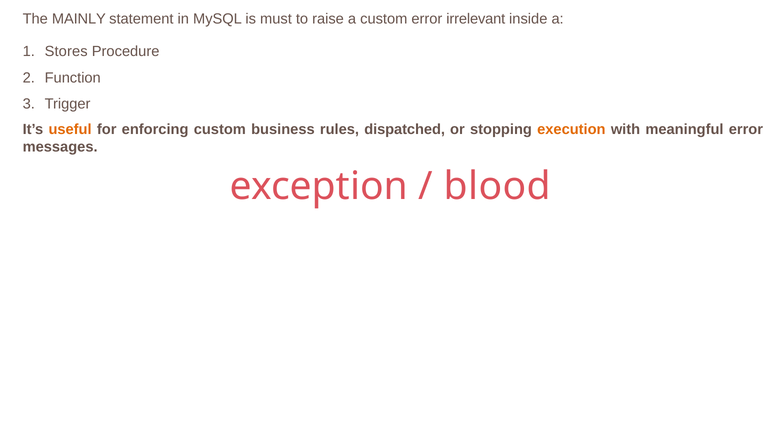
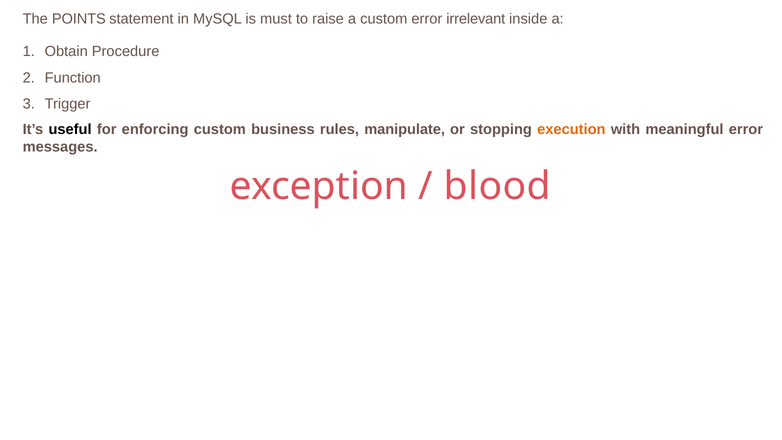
MAINLY: MAINLY -> POINTS
Stores: Stores -> Obtain
useful colour: orange -> black
dispatched: dispatched -> manipulate
